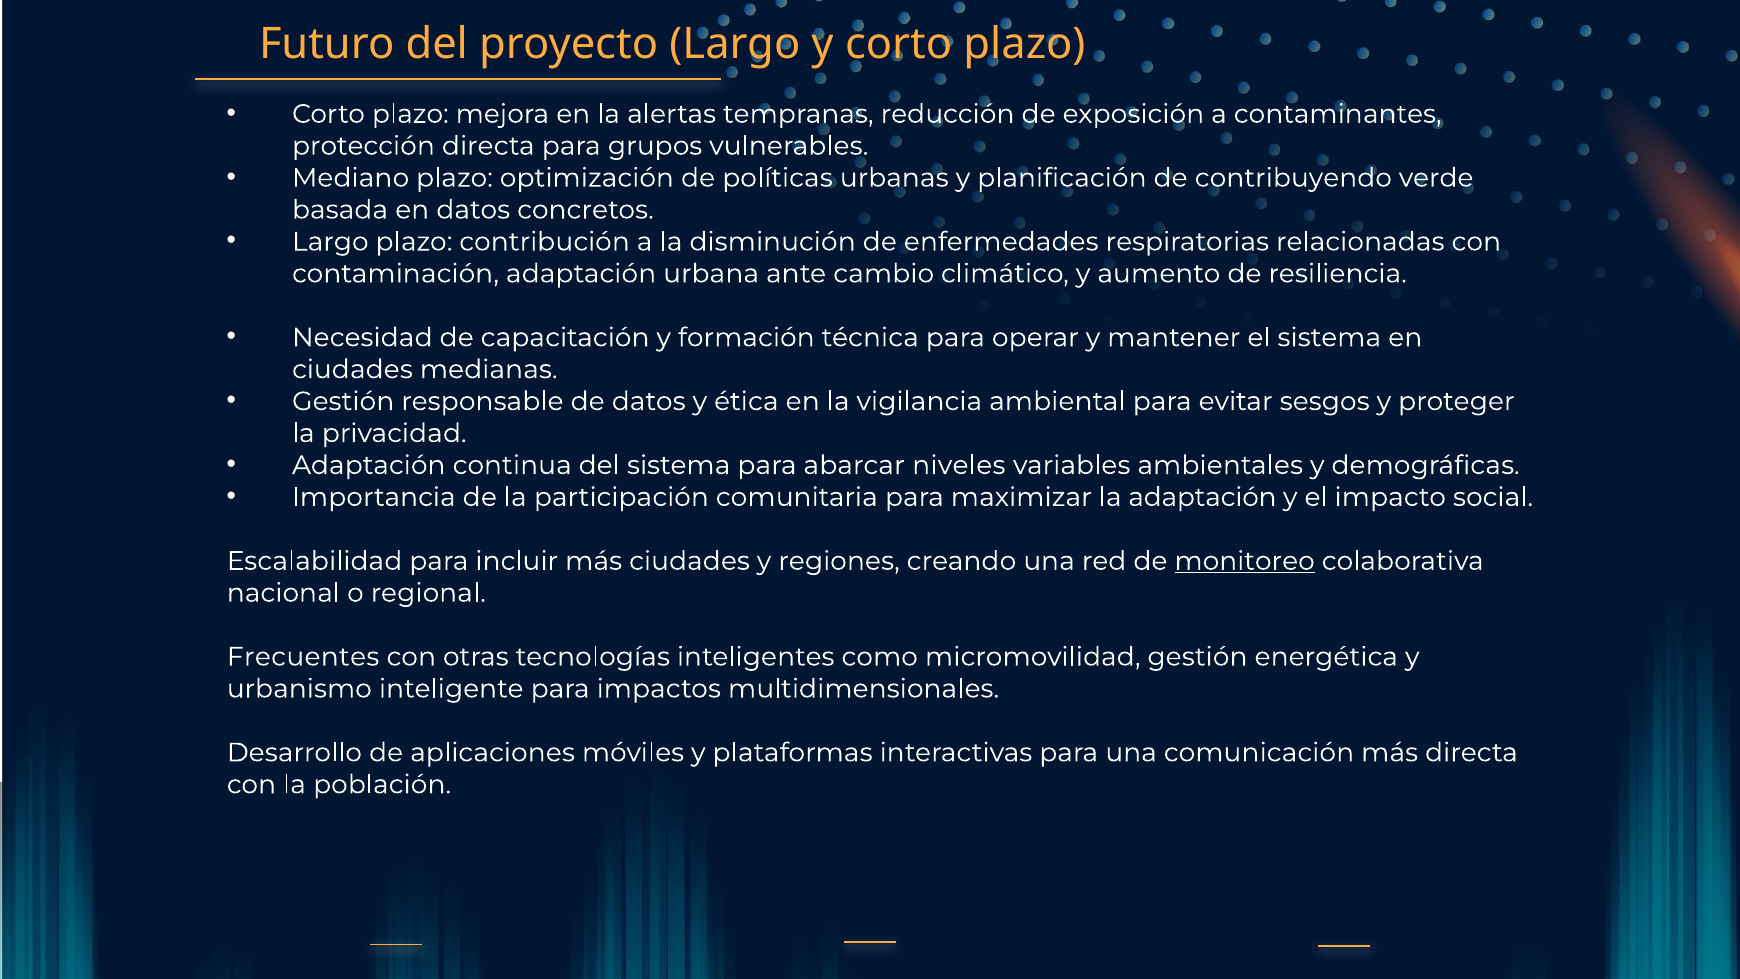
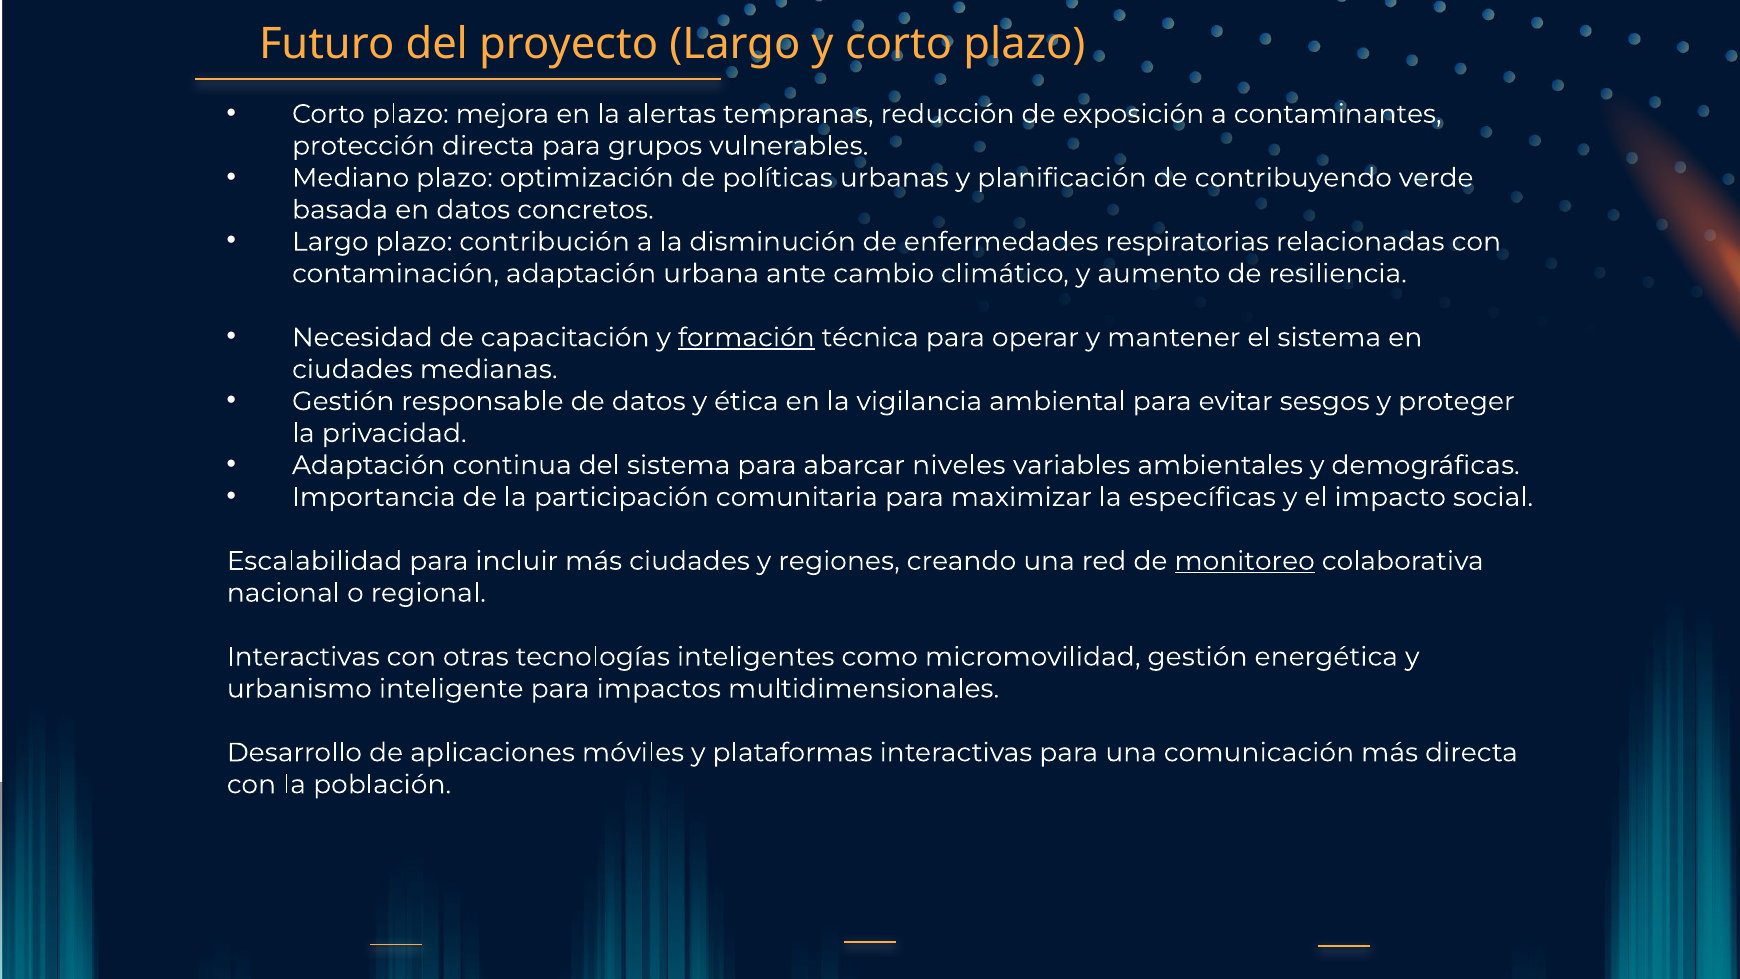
formación underline: none -> present
la adaptación: adaptación -> específicas
Frecuentes at (303, 657): Frecuentes -> Interactivas
